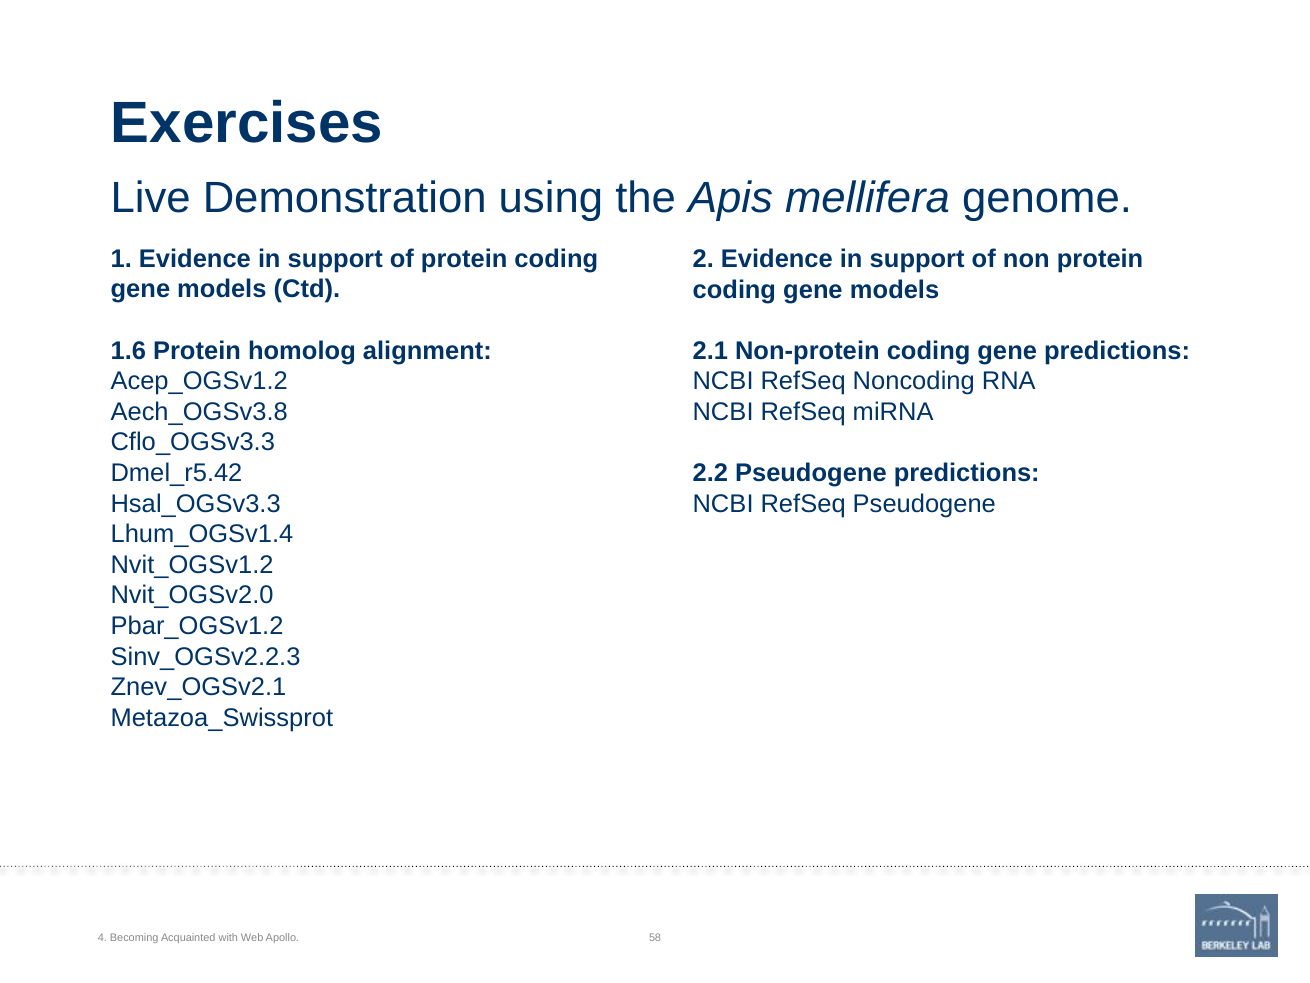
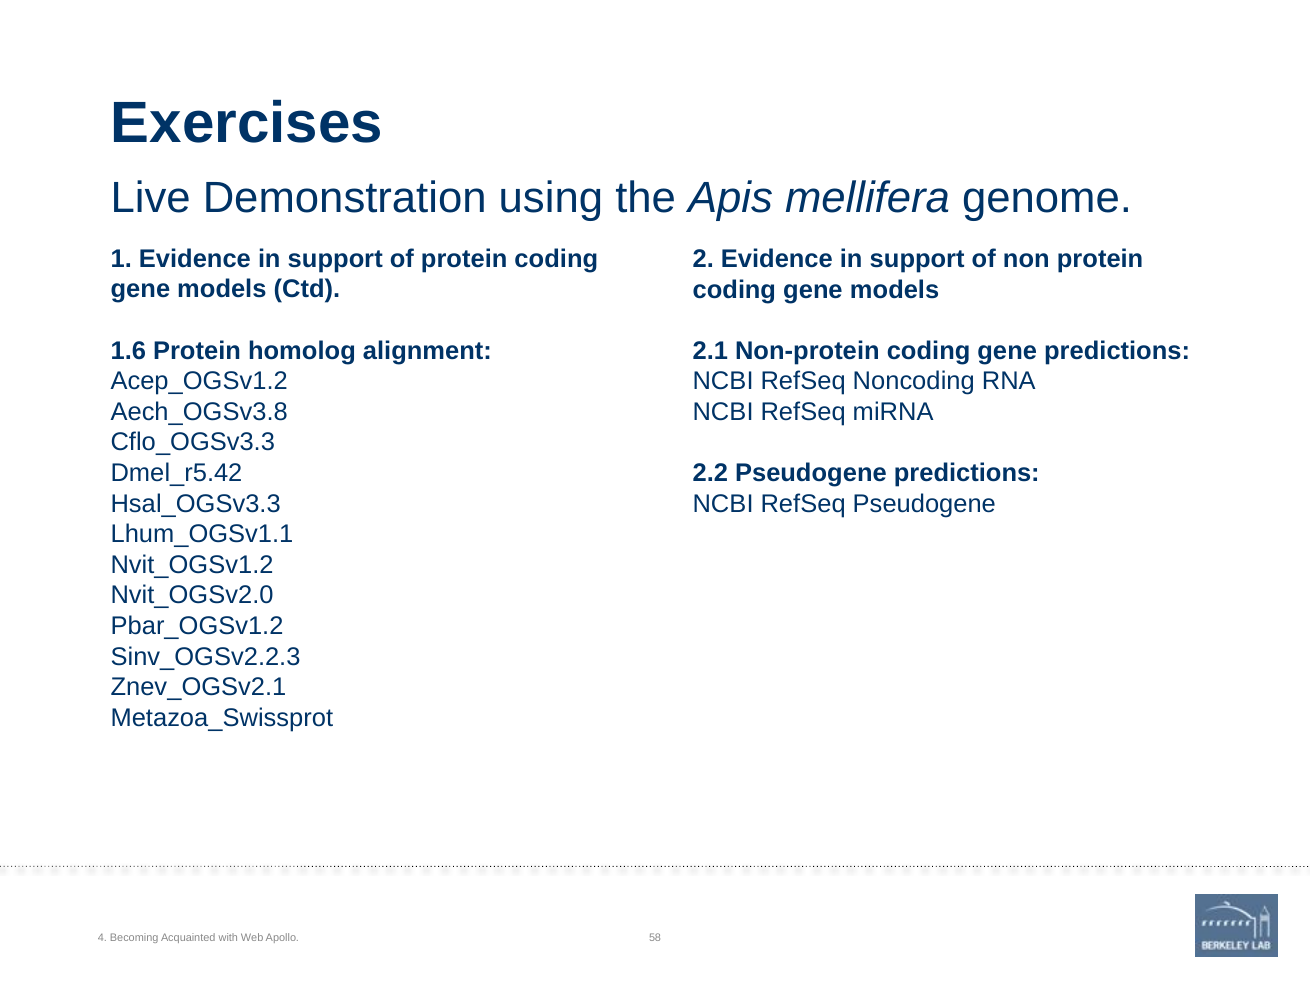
Lhum_OGSv1.4: Lhum_OGSv1.4 -> Lhum_OGSv1.1
